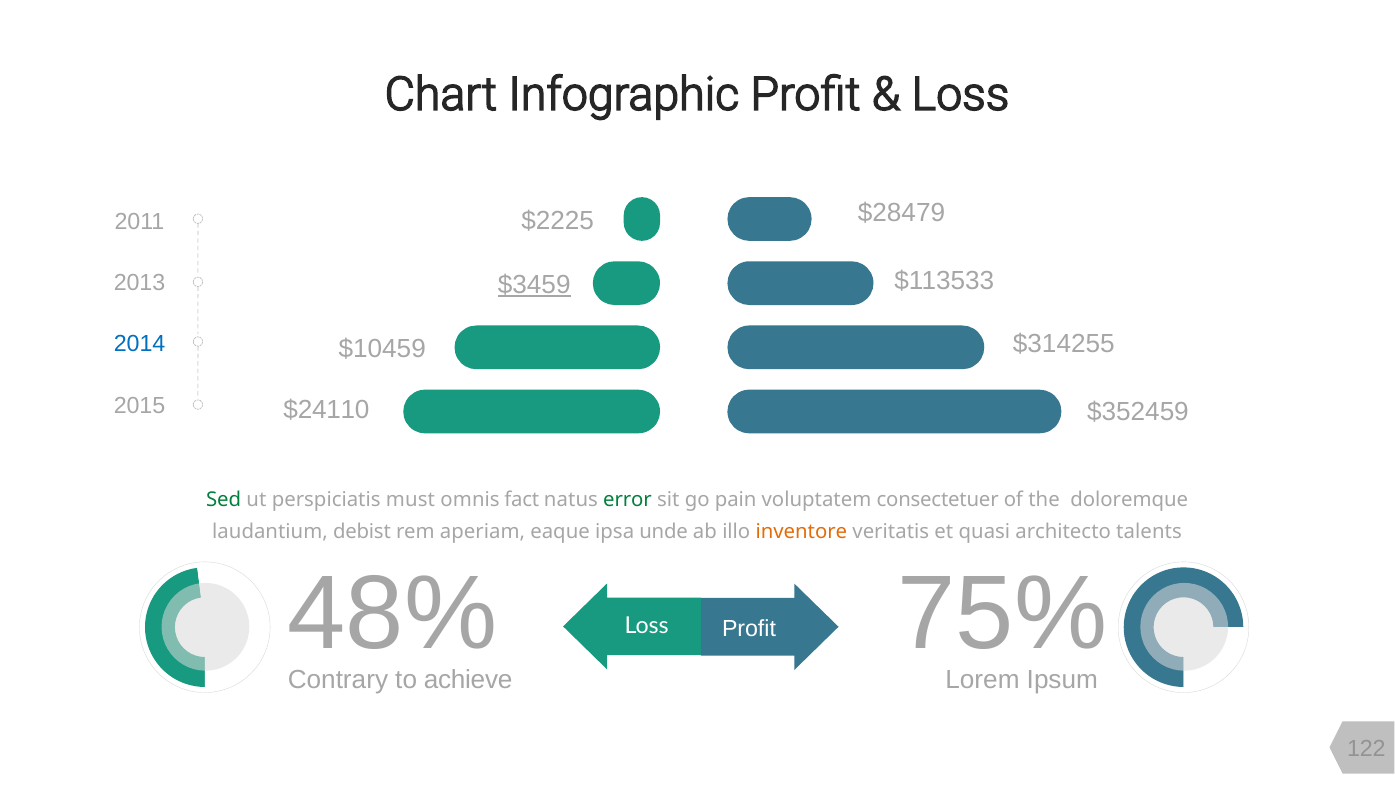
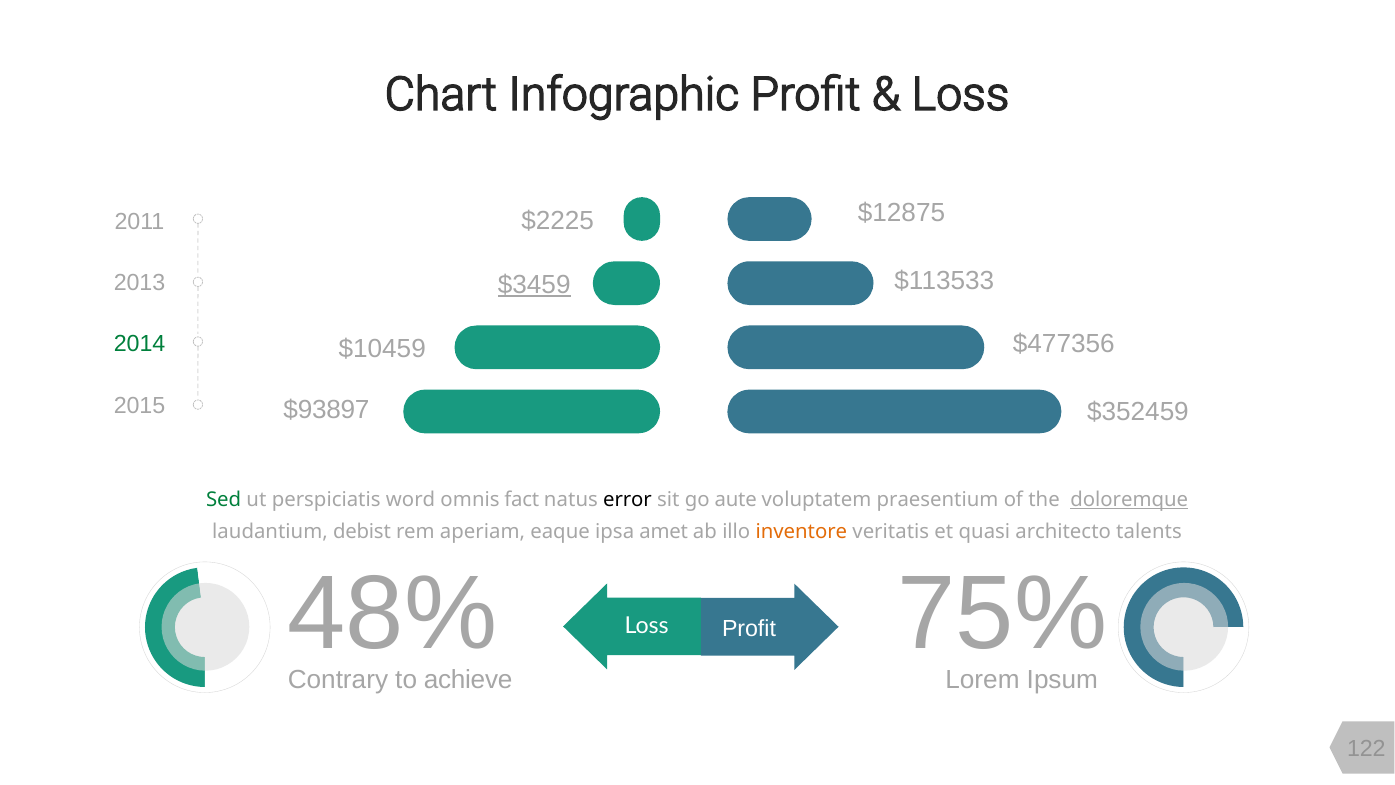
$28479: $28479 -> $12875
$314255: $314255 -> $477356
2014 colour: blue -> green
$24110: $24110 -> $93897
must: must -> word
error colour: green -> black
pain: pain -> aute
consectetuer: consectetuer -> praesentium
doloremque underline: none -> present
unde: unde -> amet
